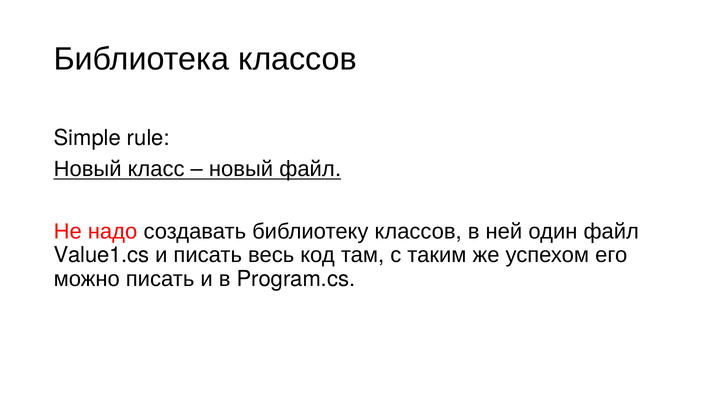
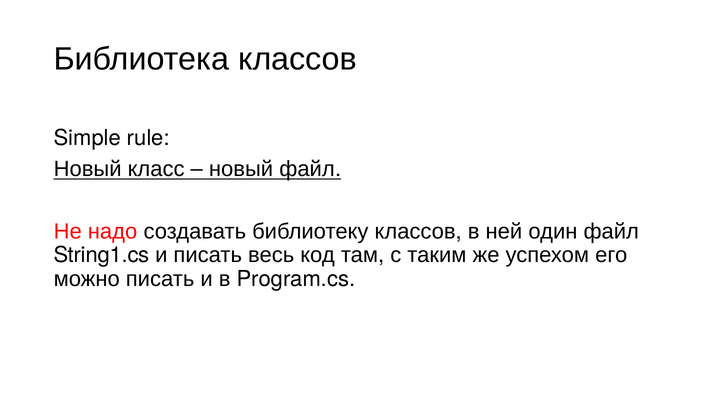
Value1.cs: Value1.cs -> String1.cs
